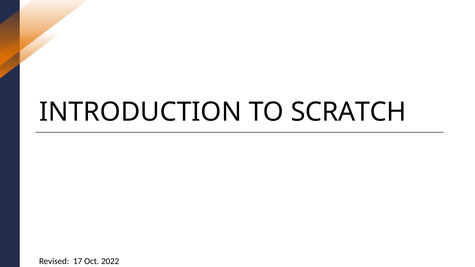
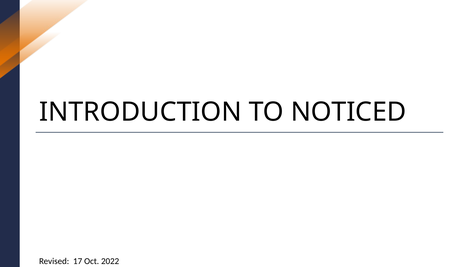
SCRATCH: SCRATCH -> NOTICED
